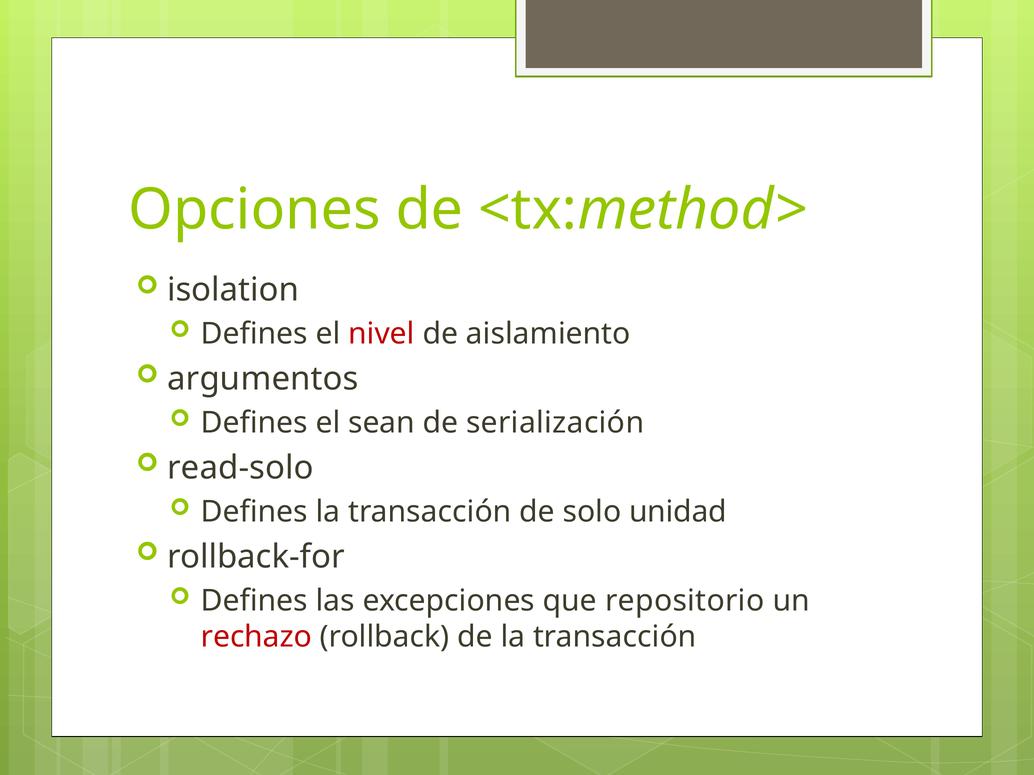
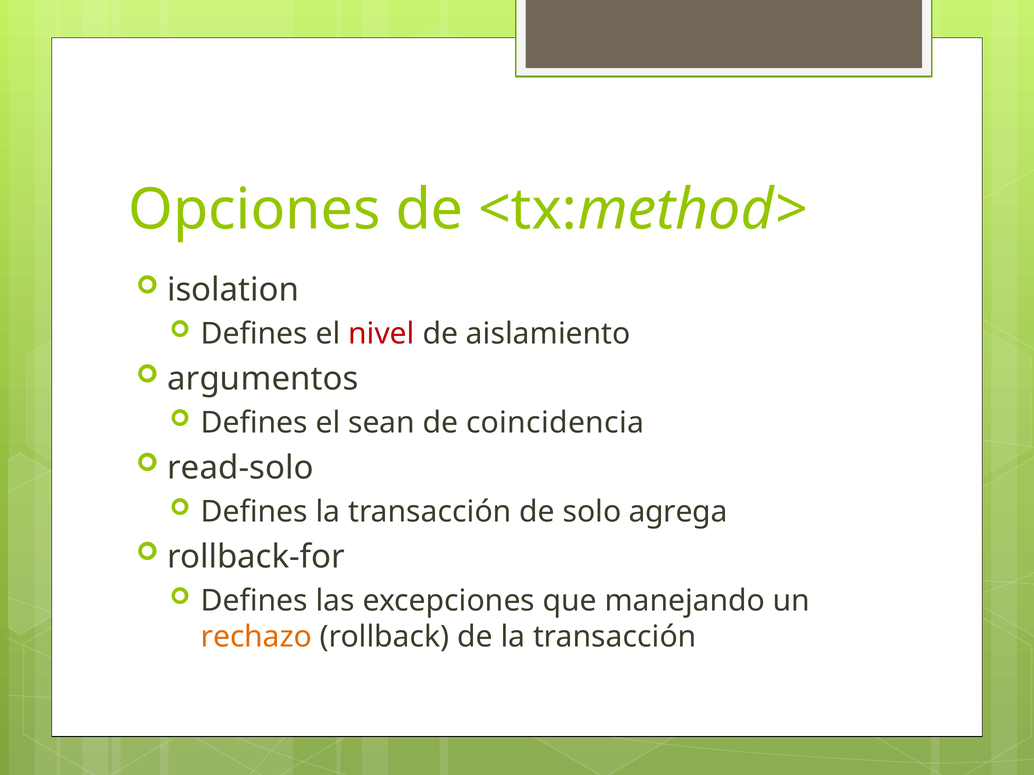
serialización: serialización -> coincidencia
unidad: unidad -> agrega
repositorio: repositorio -> manejando
rechazo colour: red -> orange
